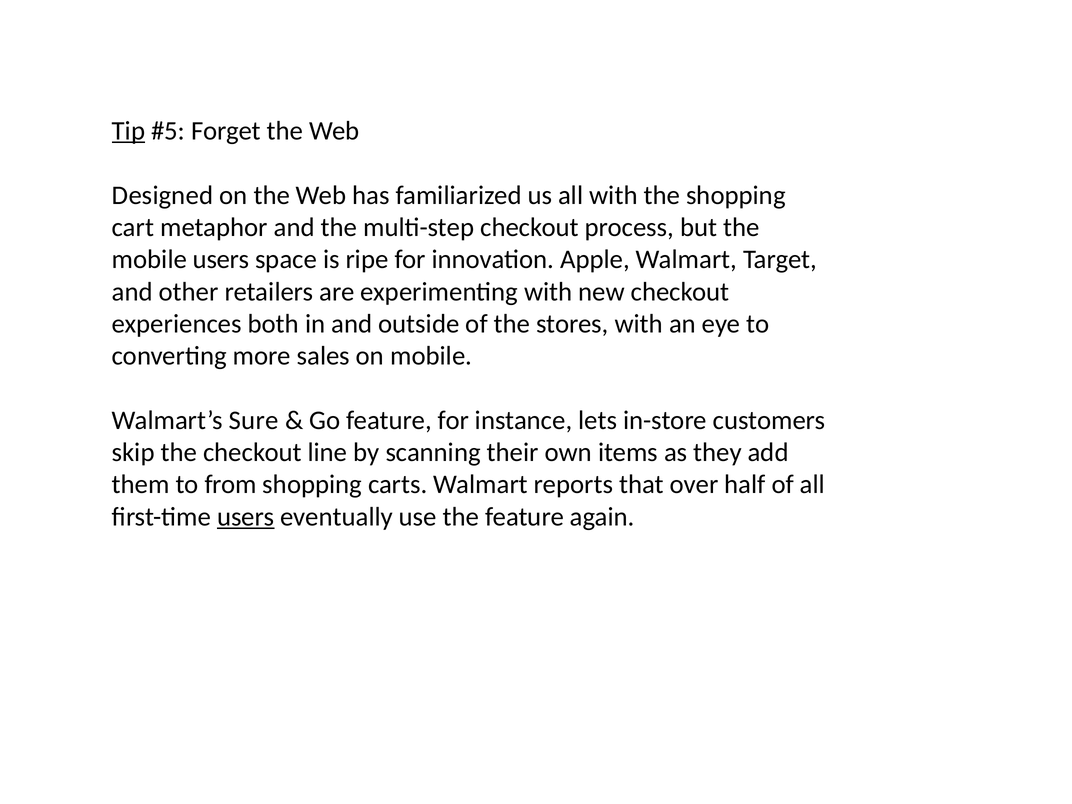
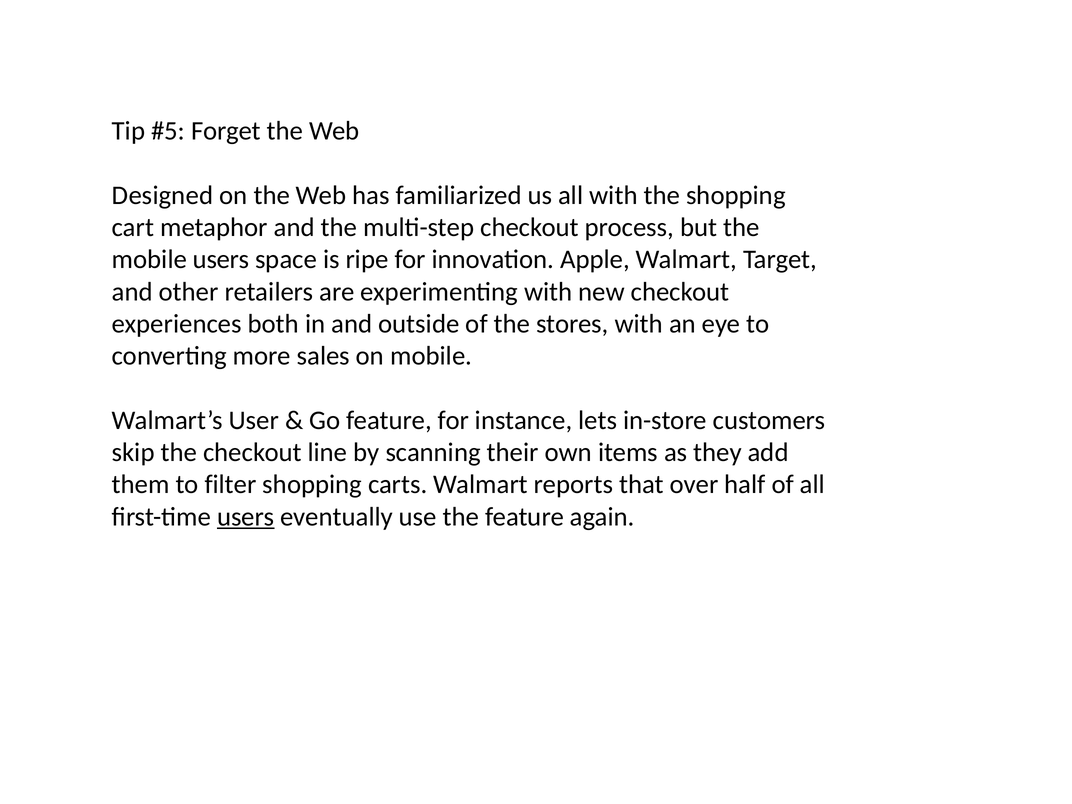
Tip underline: present -> none
Sure: Sure -> User
from: from -> filter
